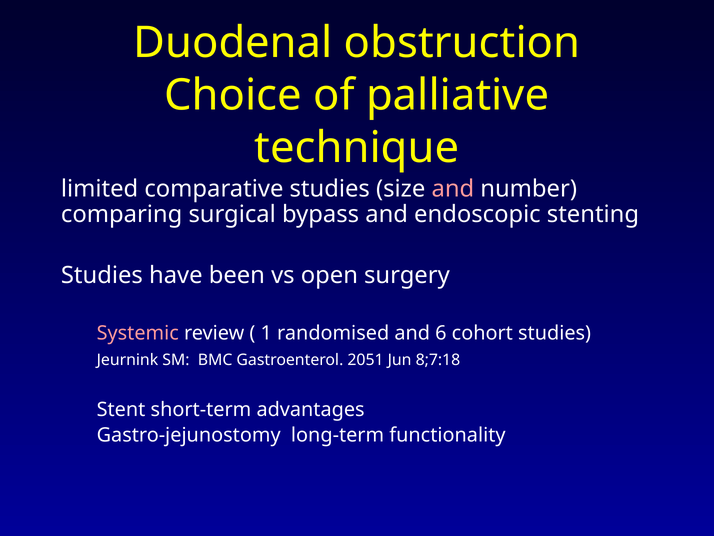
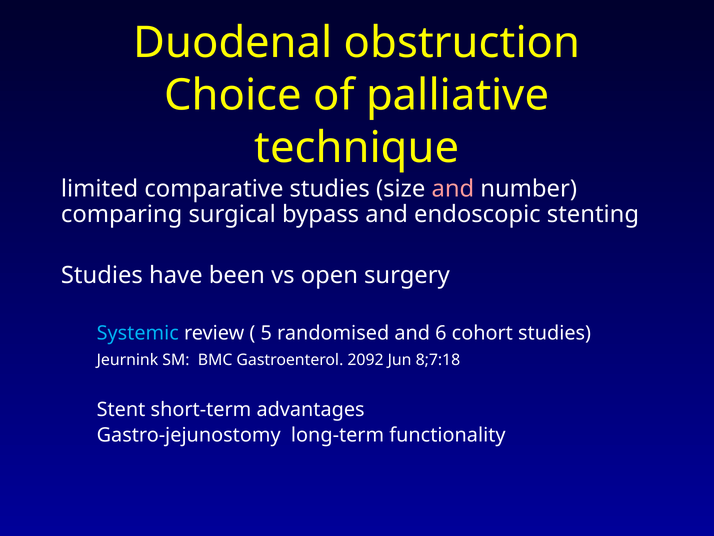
Systemic colour: pink -> light blue
1: 1 -> 5
2051: 2051 -> 2092
